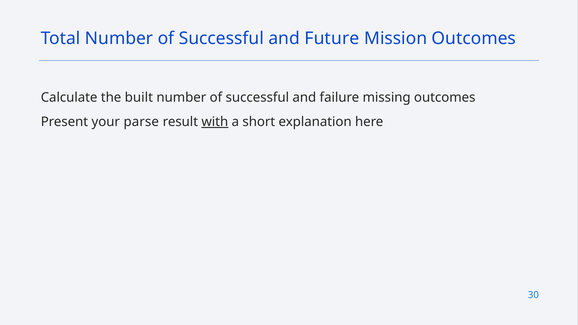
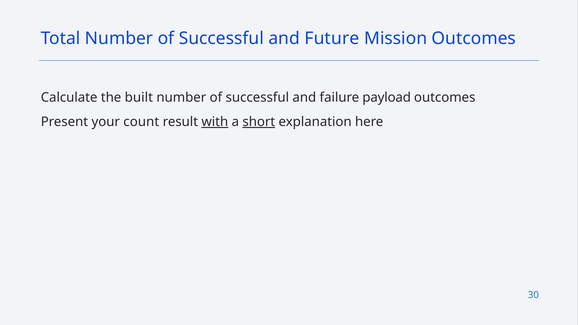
missing: missing -> payload
parse: parse -> count
short underline: none -> present
